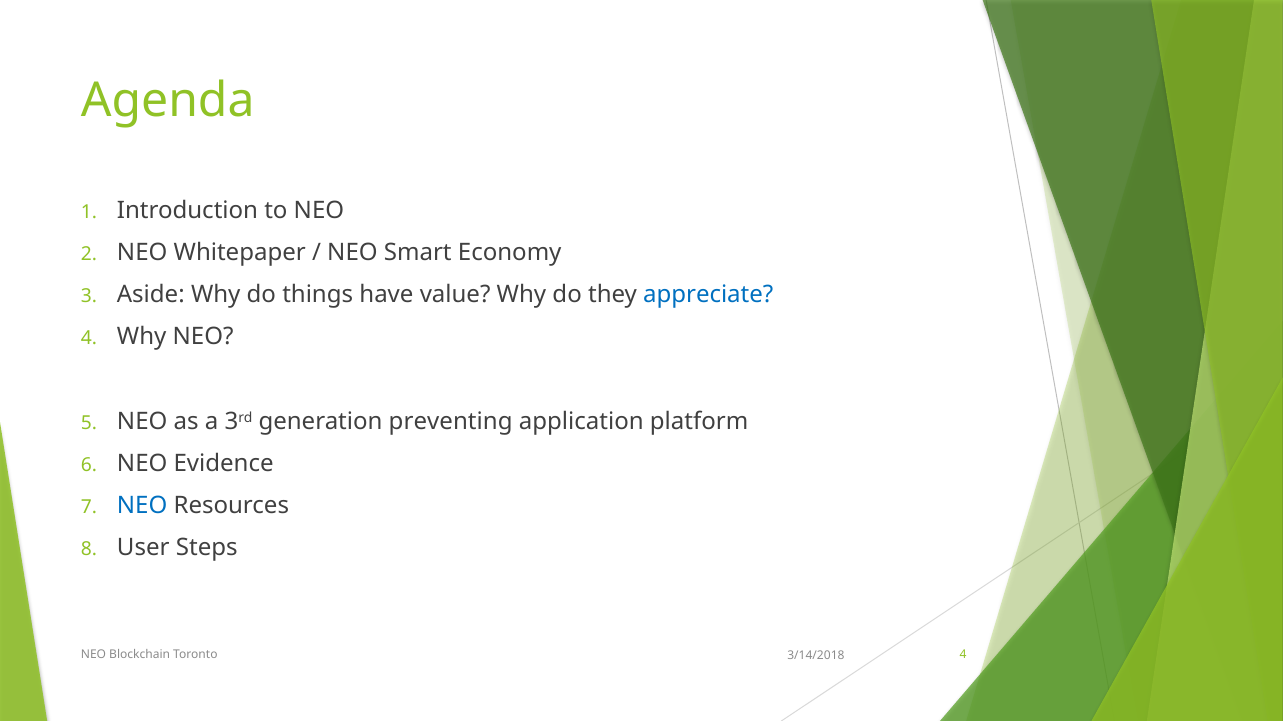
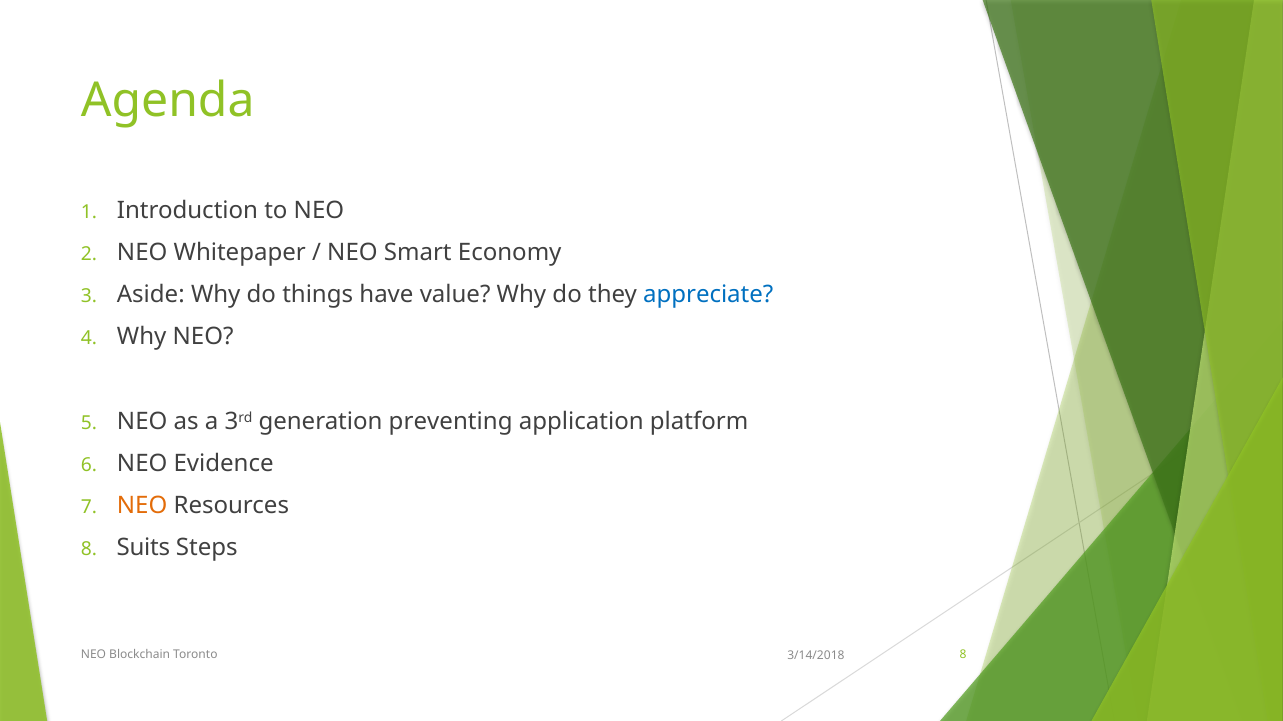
NEO at (142, 506) colour: blue -> orange
User: User -> Suits
Toronto 4: 4 -> 8
